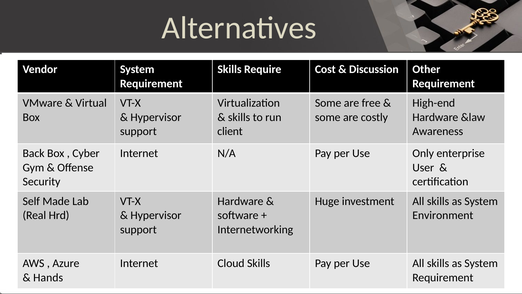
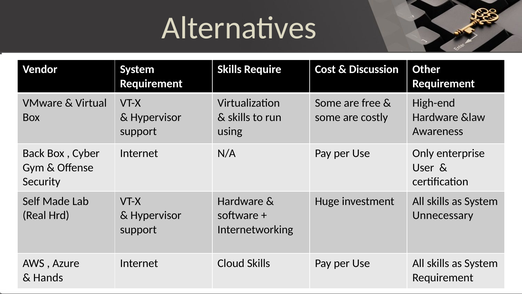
client: client -> using
Environment: Environment -> Unnecessary
